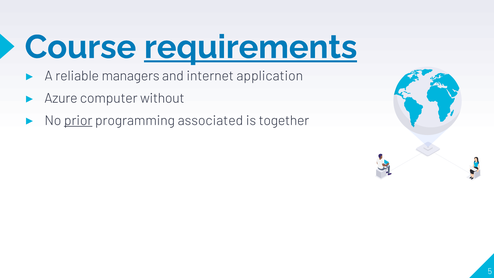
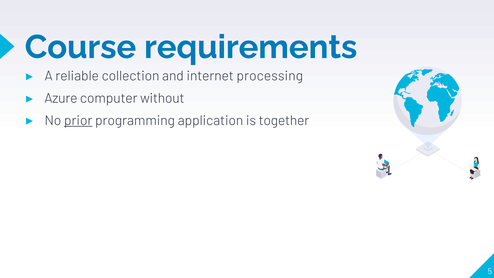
requirements underline: present -> none
managers: managers -> collection
application: application -> processing
associated: associated -> application
